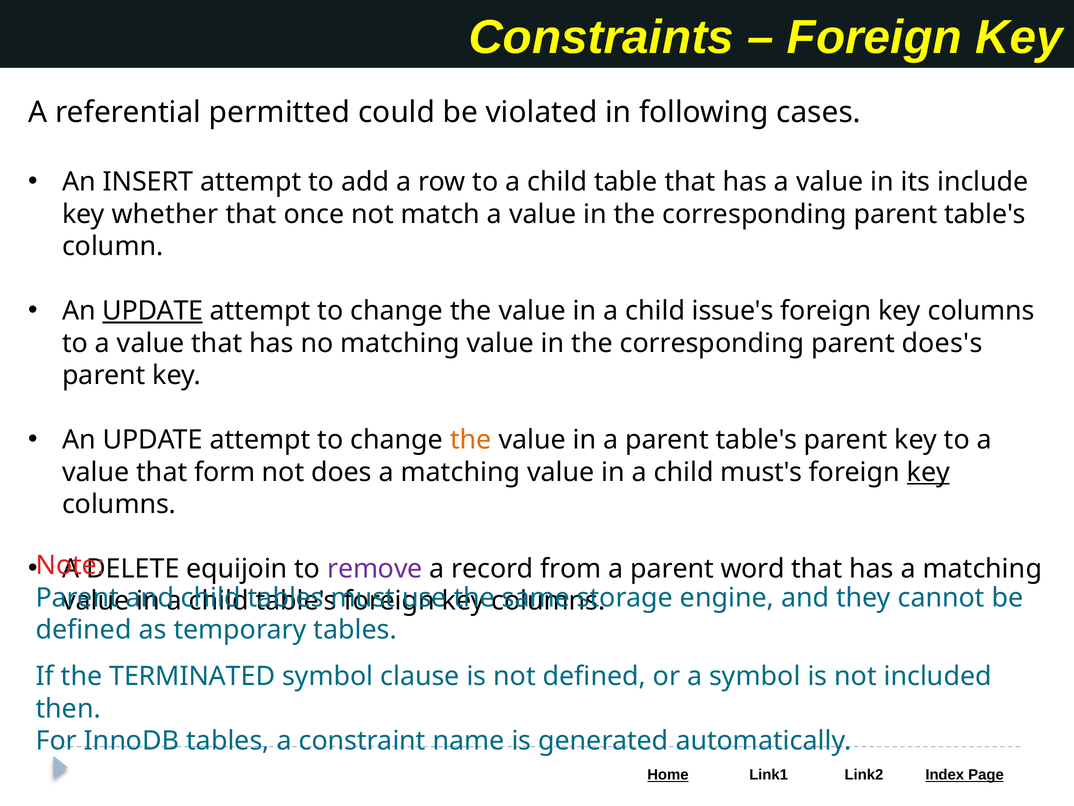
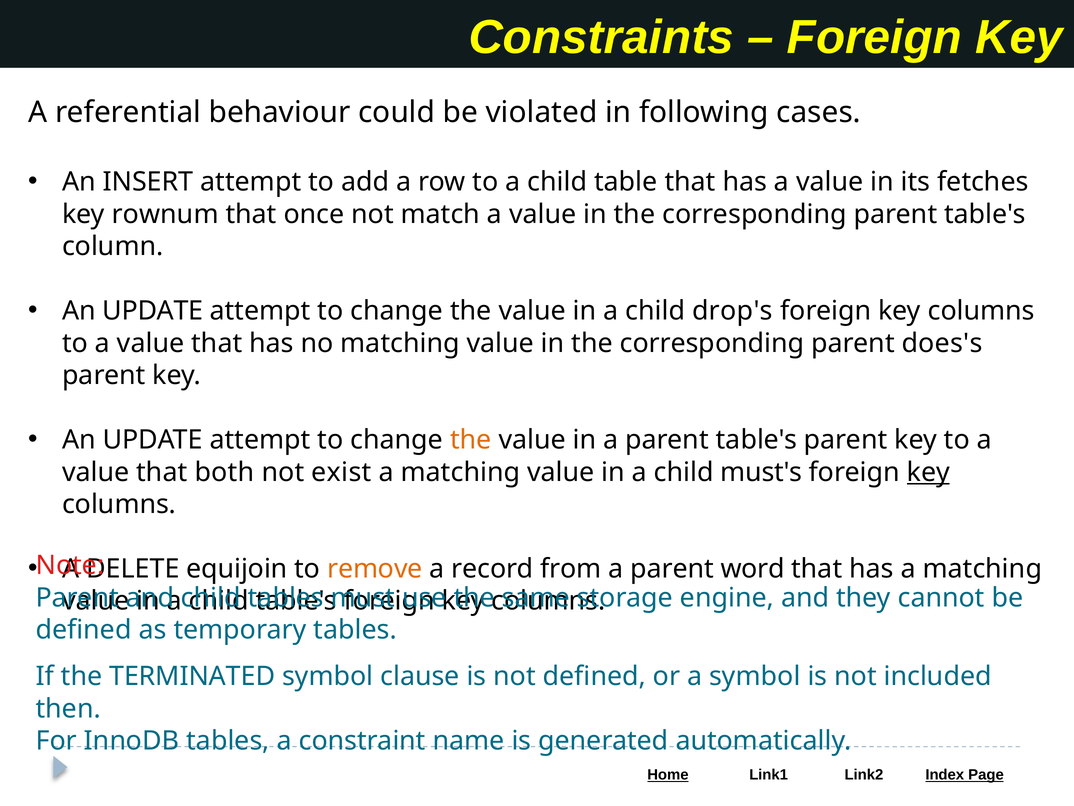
permitted: permitted -> behaviour
include: include -> fetches
whether: whether -> rownum
UPDATE at (153, 311) underline: present -> none
issue's: issue's -> drop's
form: form -> both
does: does -> exist
remove colour: purple -> orange
